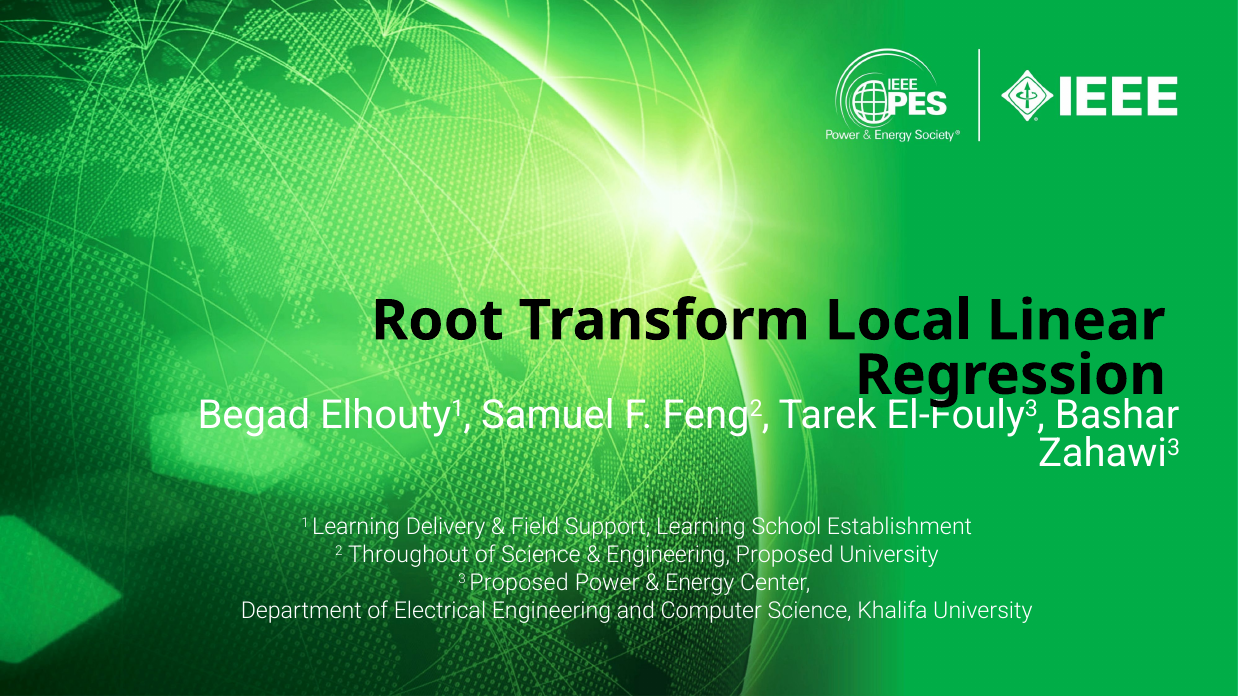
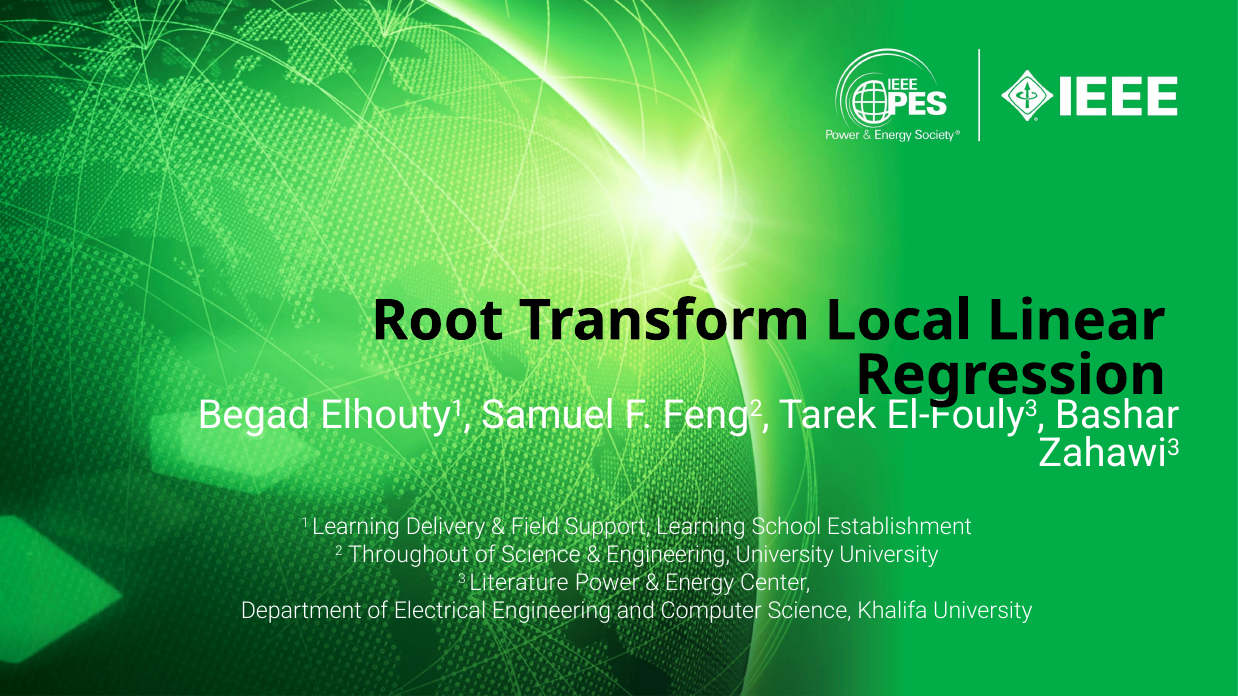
Engineering Proposed: Proposed -> University
3 Proposed: Proposed -> Literature
